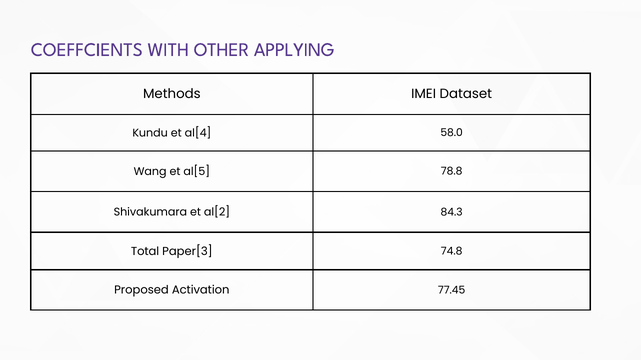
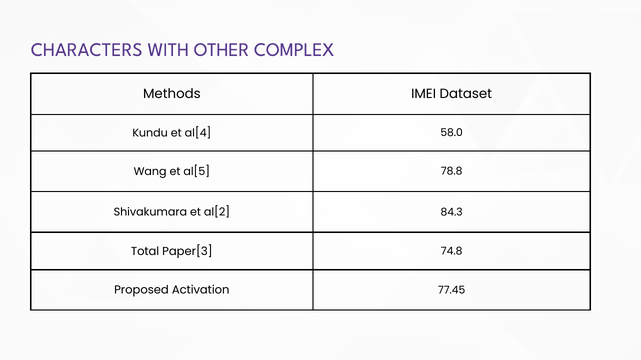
COEFFCIENTS: COEFFCIENTS -> CHARACTERS
APPLYING: APPLYING -> COMPLEX
